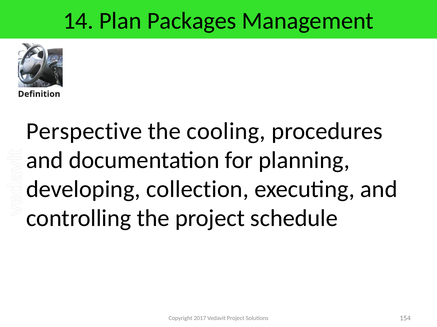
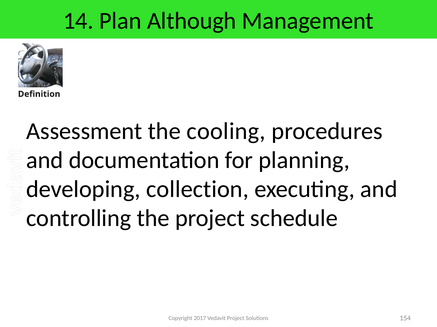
Packages: Packages -> Although
Perspective: Perspective -> Assessment
